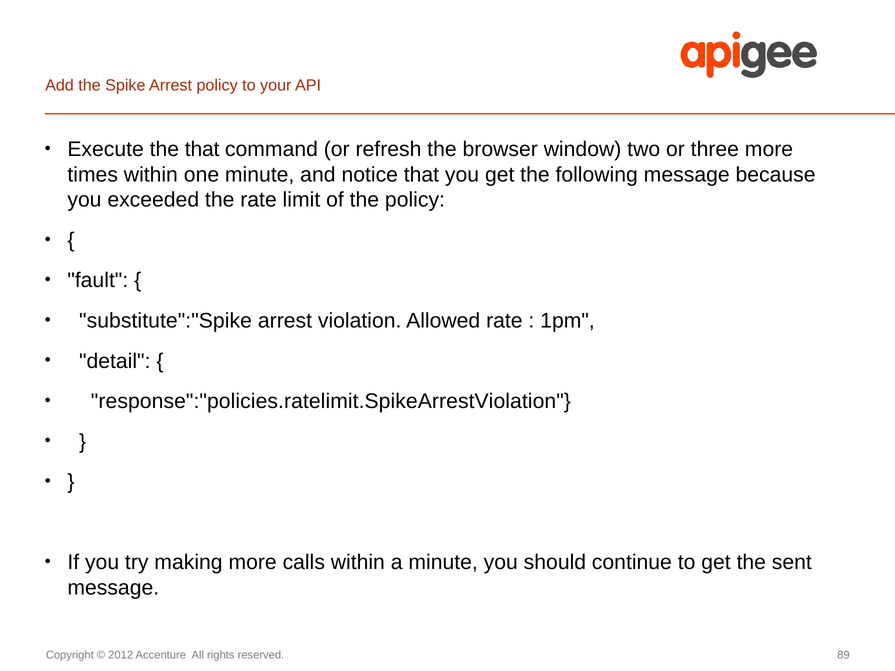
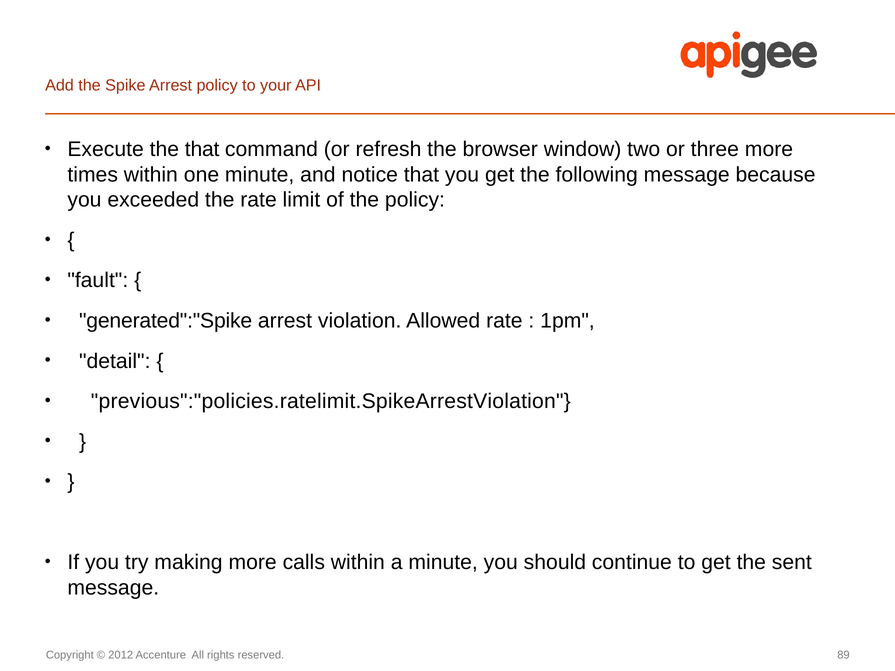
substitute":"Spike: substitute":"Spike -> generated":"Spike
response":"policies.ratelimit.SpikeArrestViolation: response":"policies.ratelimit.SpikeArrestViolation -> previous":"policies.ratelimit.SpikeArrestViolation
